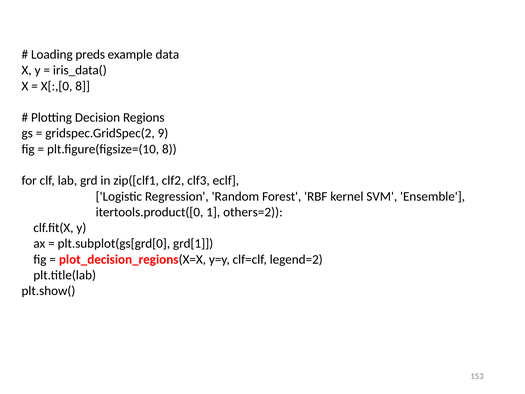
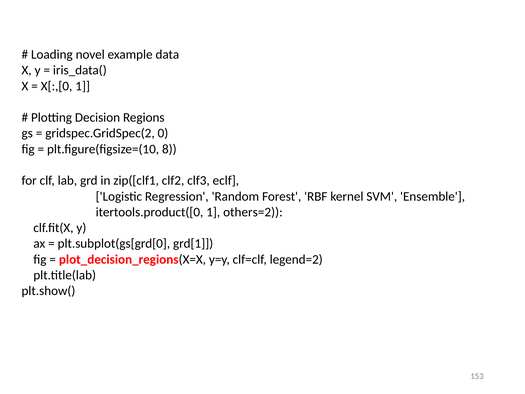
preds: preds -> novel
X[:,[0 8: 8 -> 1
9: 9 -> 0
